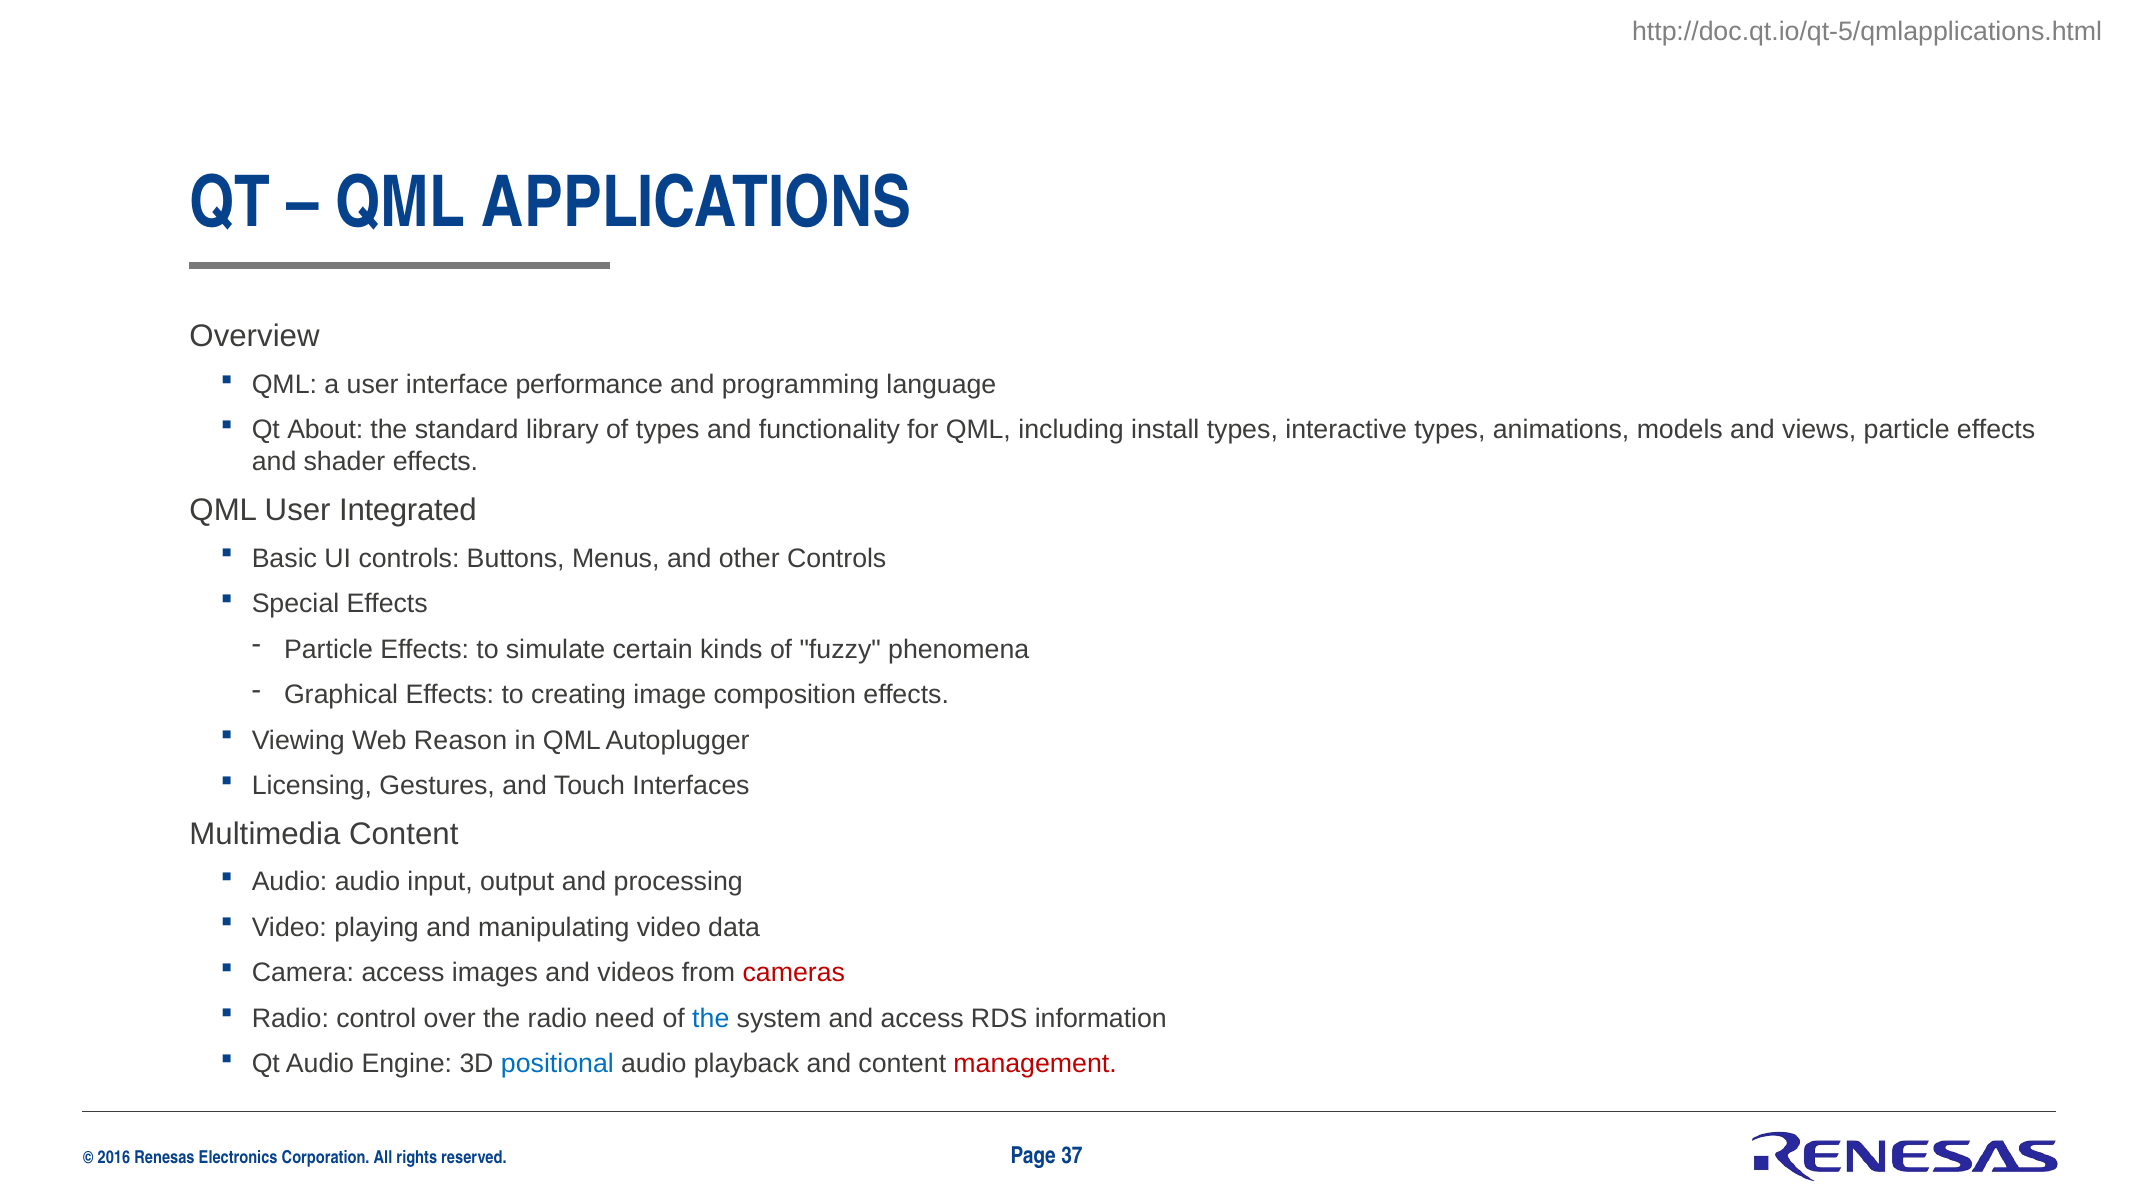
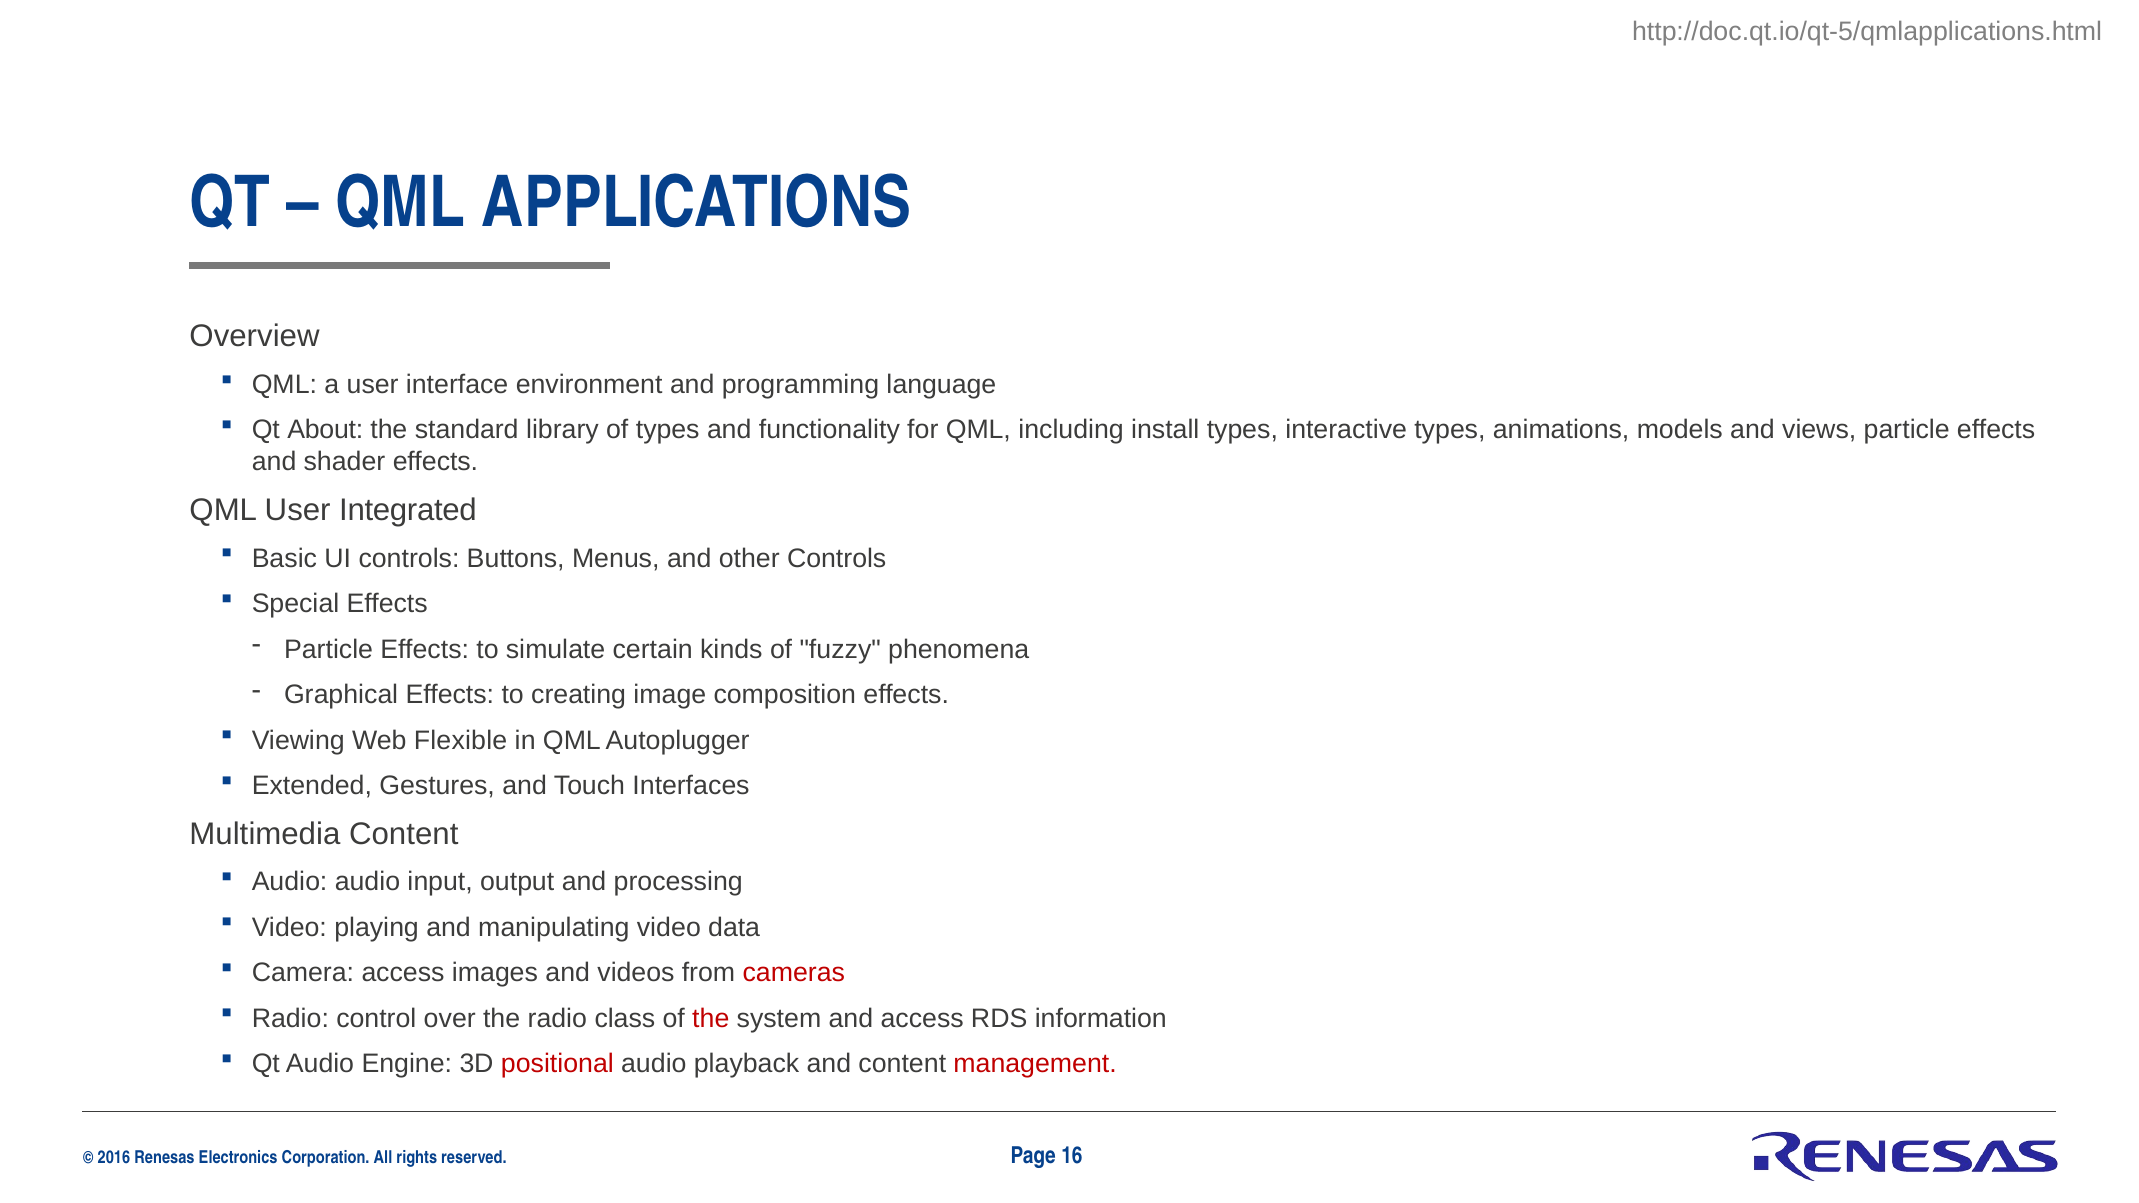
performance: performance -> environment
Reason: Reason -> Flexible
Licensing: Licensing -> Extended
need: need -> class
the at (711, 1019) colour: blue -> red
positional colour: blue -> red
37: 37 -> 16
